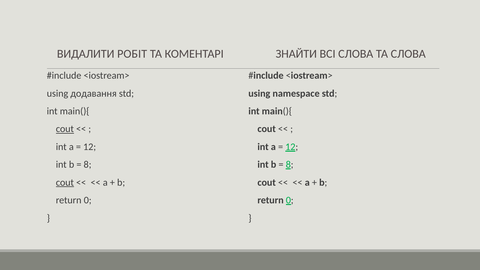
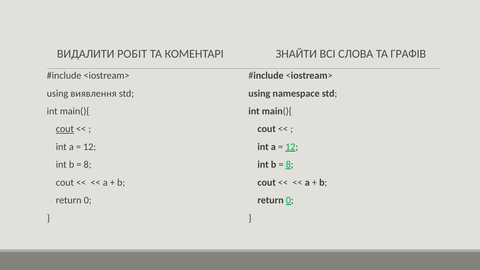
ТА СЛОВА: СЛОВА -> ГРАФІВ
додавання: додавання -> виявлення
cout at (65, 182) underline: present -> none
